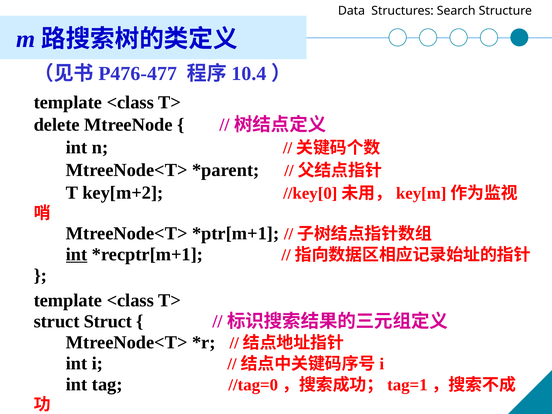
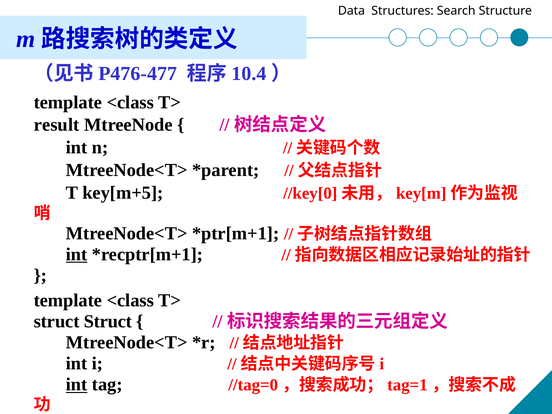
delete: delete -> result
key[m+2: key[m+2 -> key[m+5
int at (77, 384) underline: none -> present
